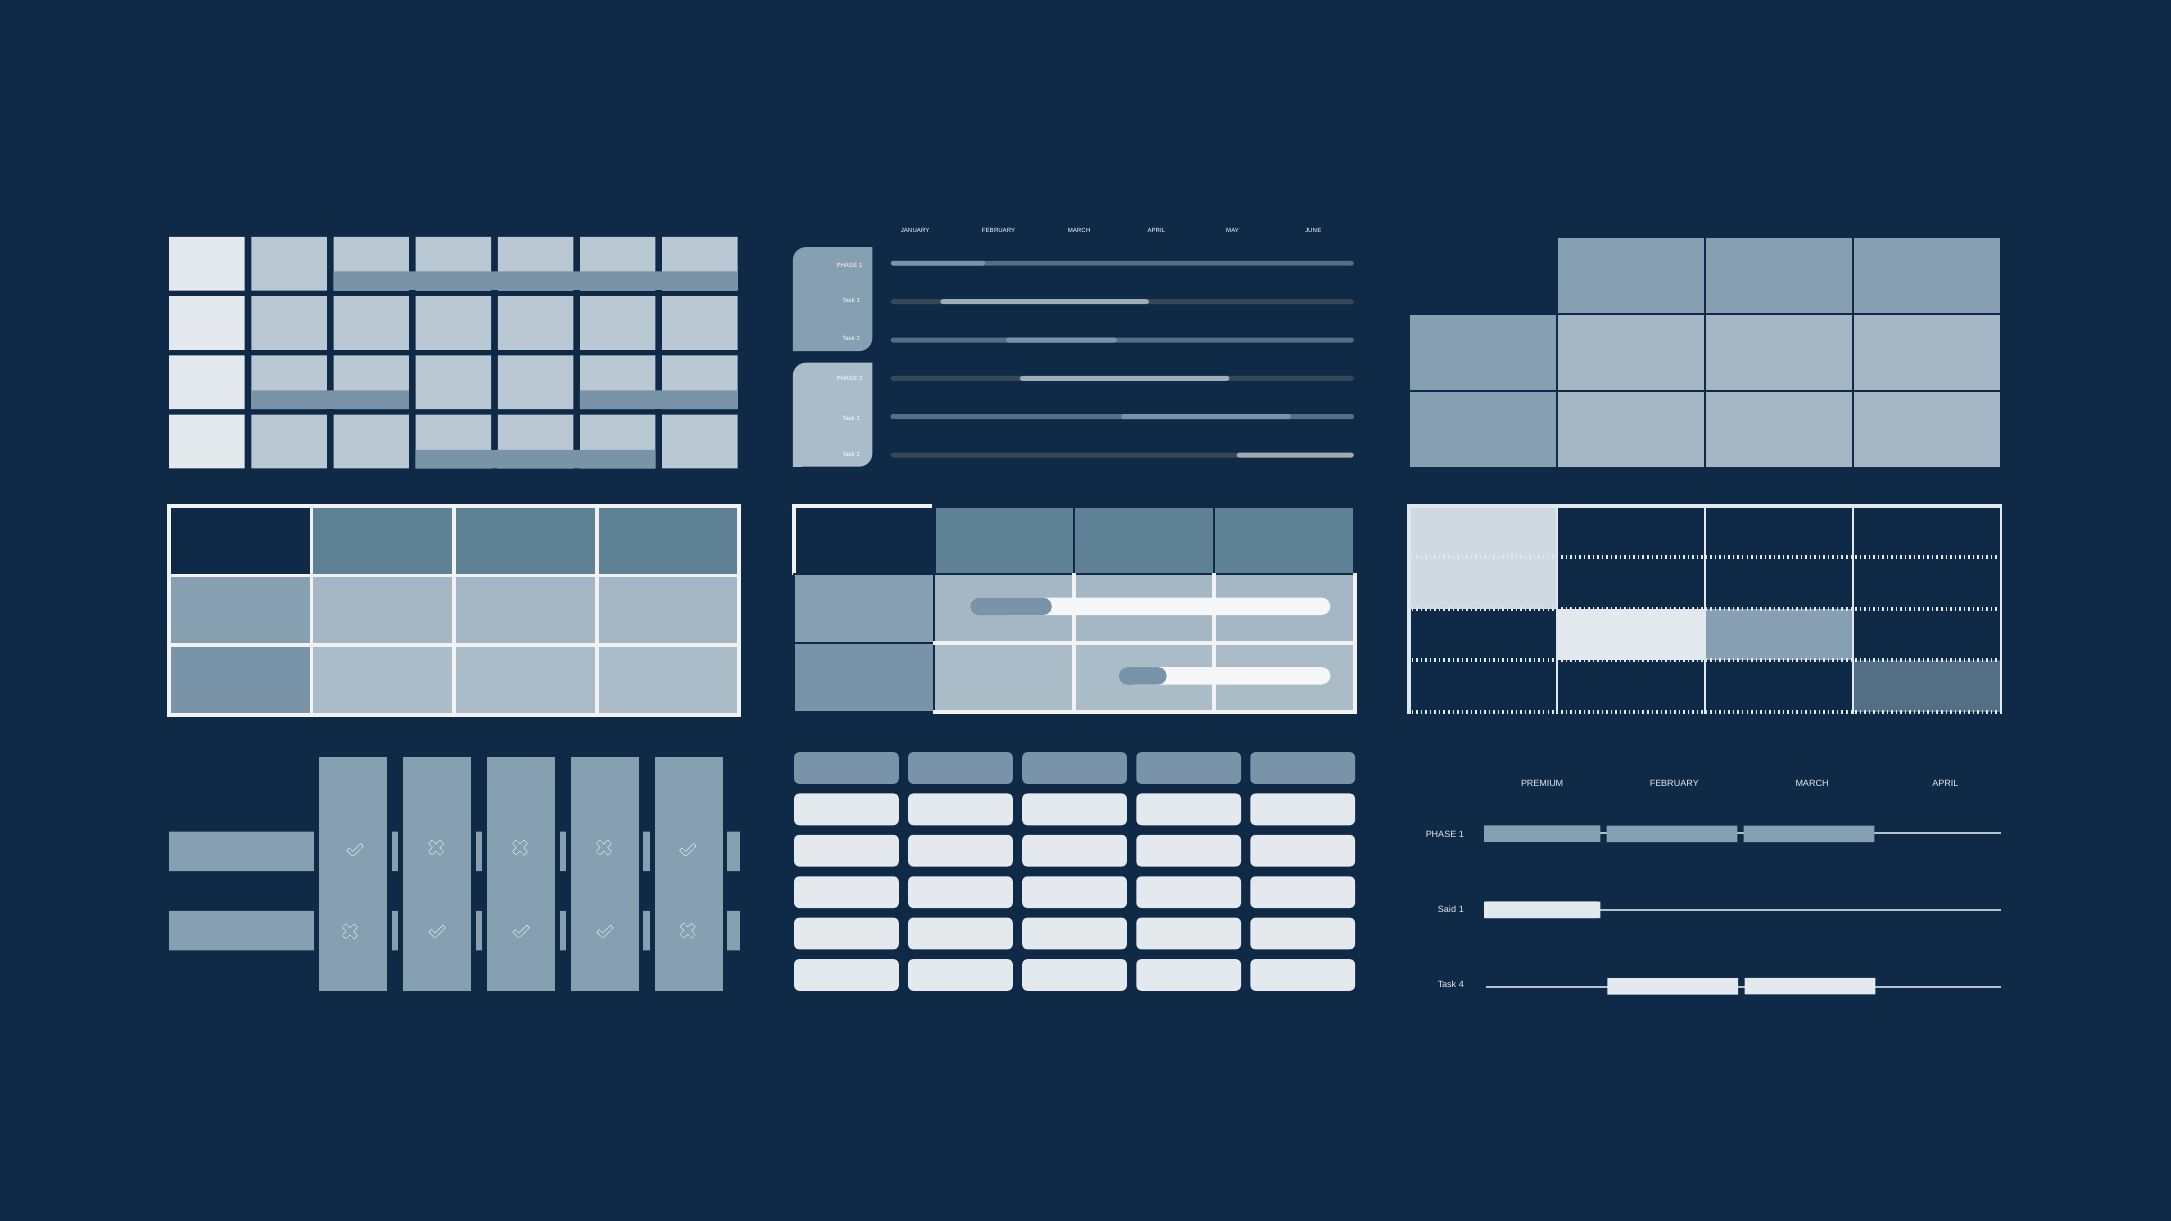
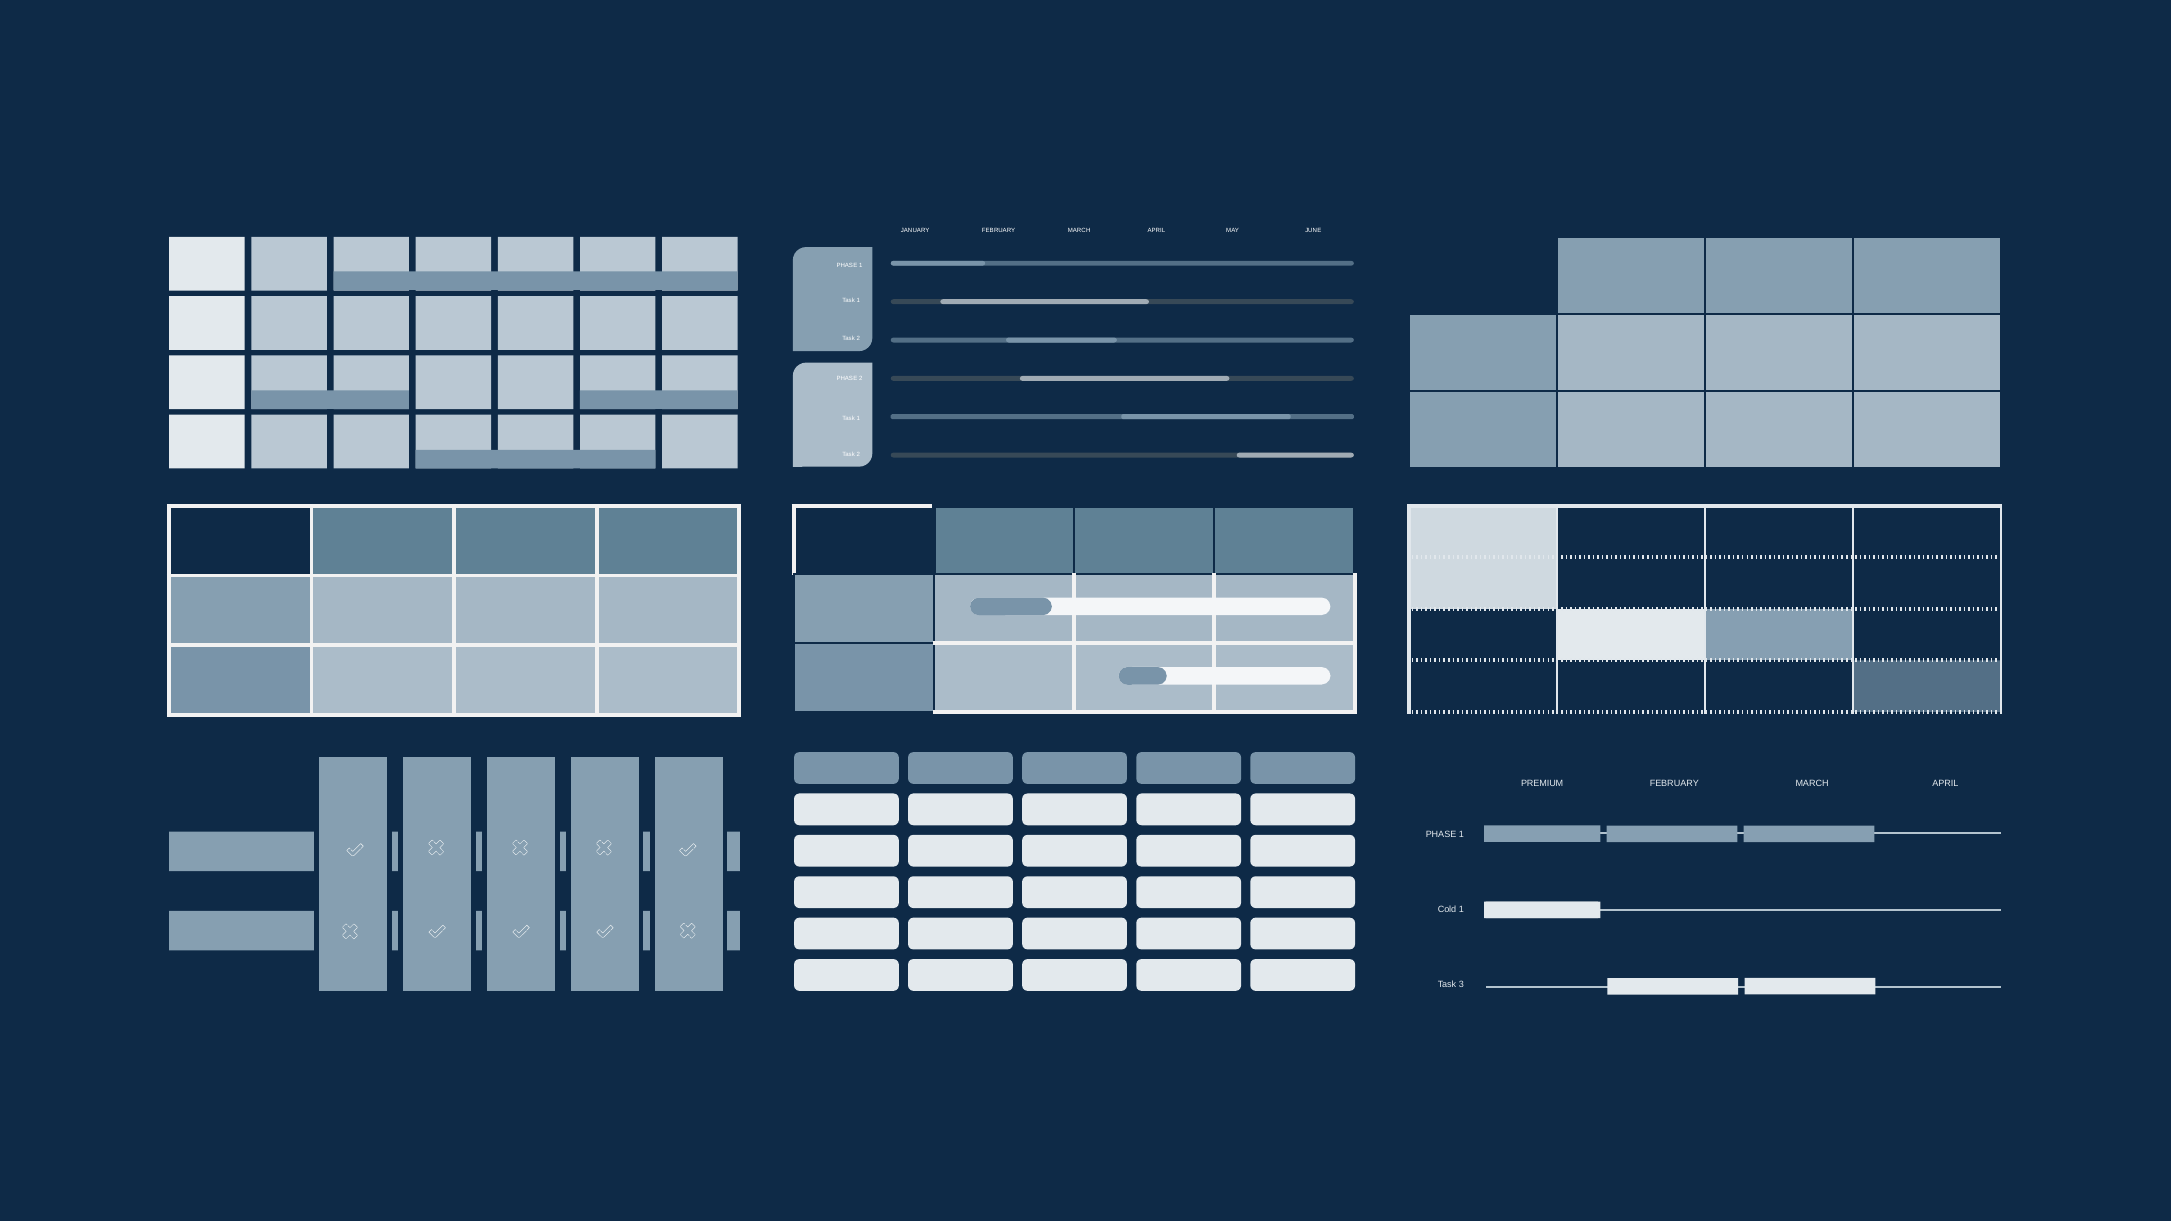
Said: Said -> Cold
4: 4 -> 3
